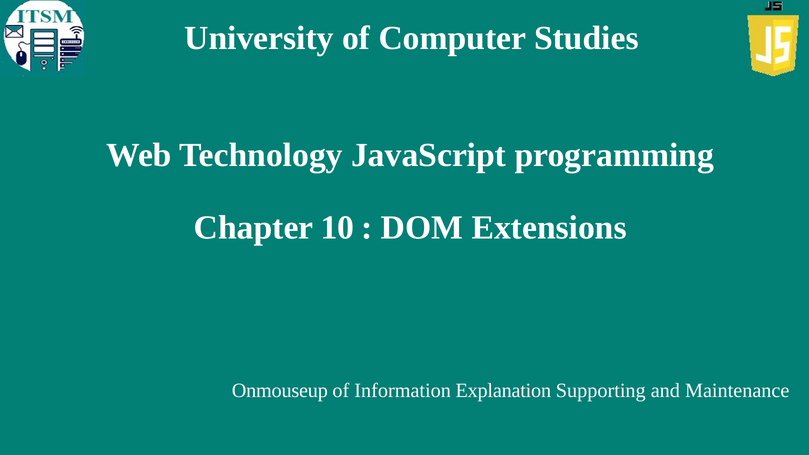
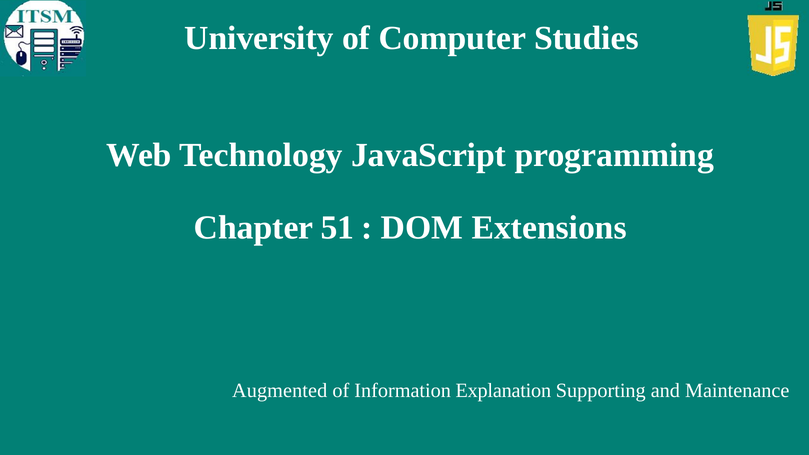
10: 10 -> 51
Onmouseup: Onmouseup -> Augmented
